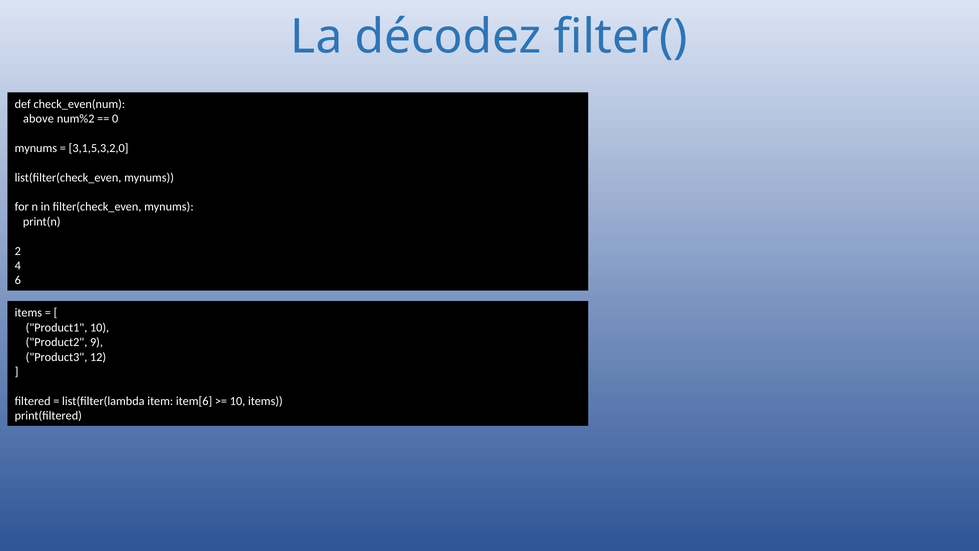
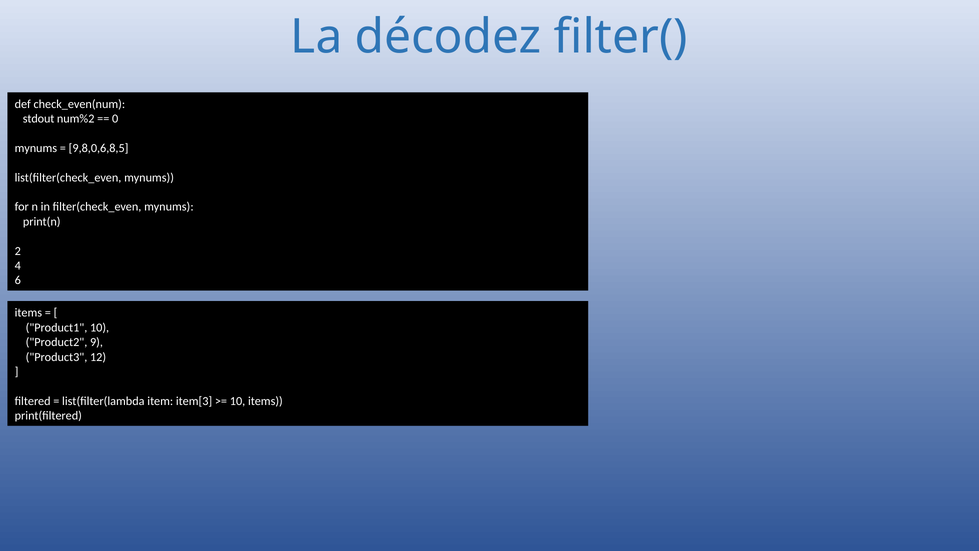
above: above -> stdout
3,1,5,3,2,0: 3,1,5,3,2,0 -> 9,8,0,6,8,5
item[6: item[6 -> item[3
